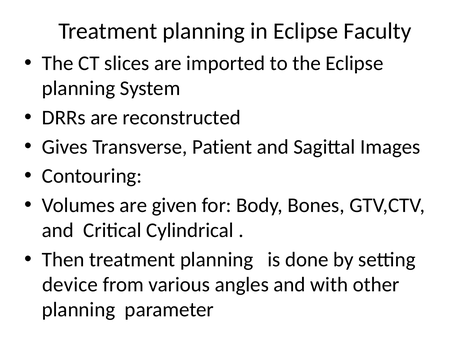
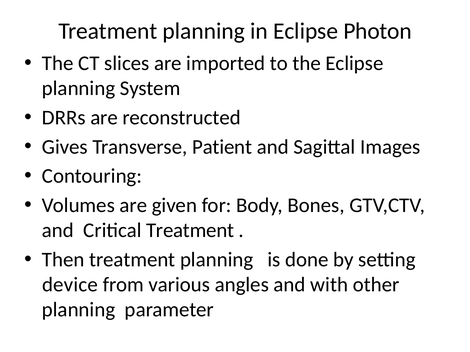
Faculty: Faculty -> Photon
Critical Cylindrical: Cylindrical -> Treatment
